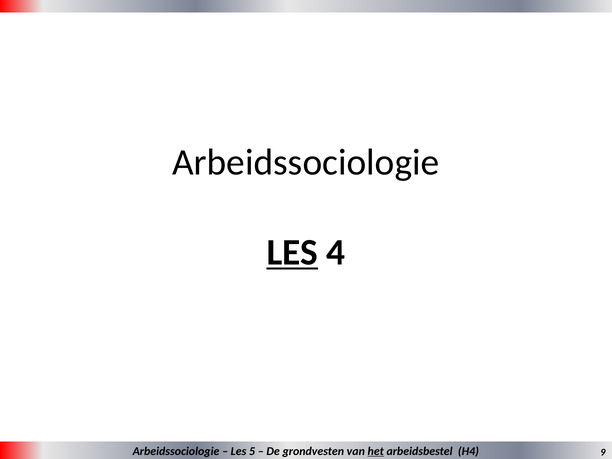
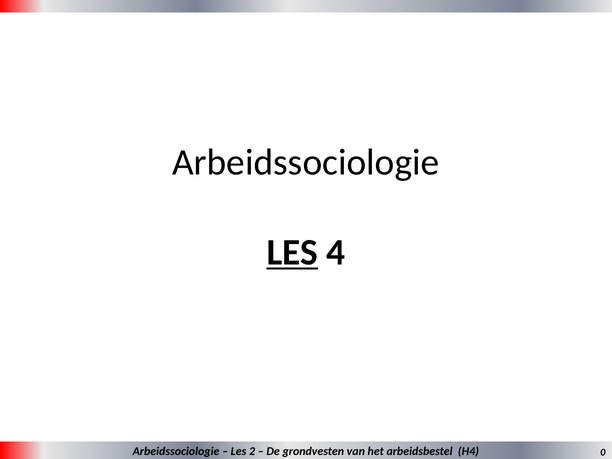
5: 5 -> 2
het underline: present -> none
9: 9 -> 0
